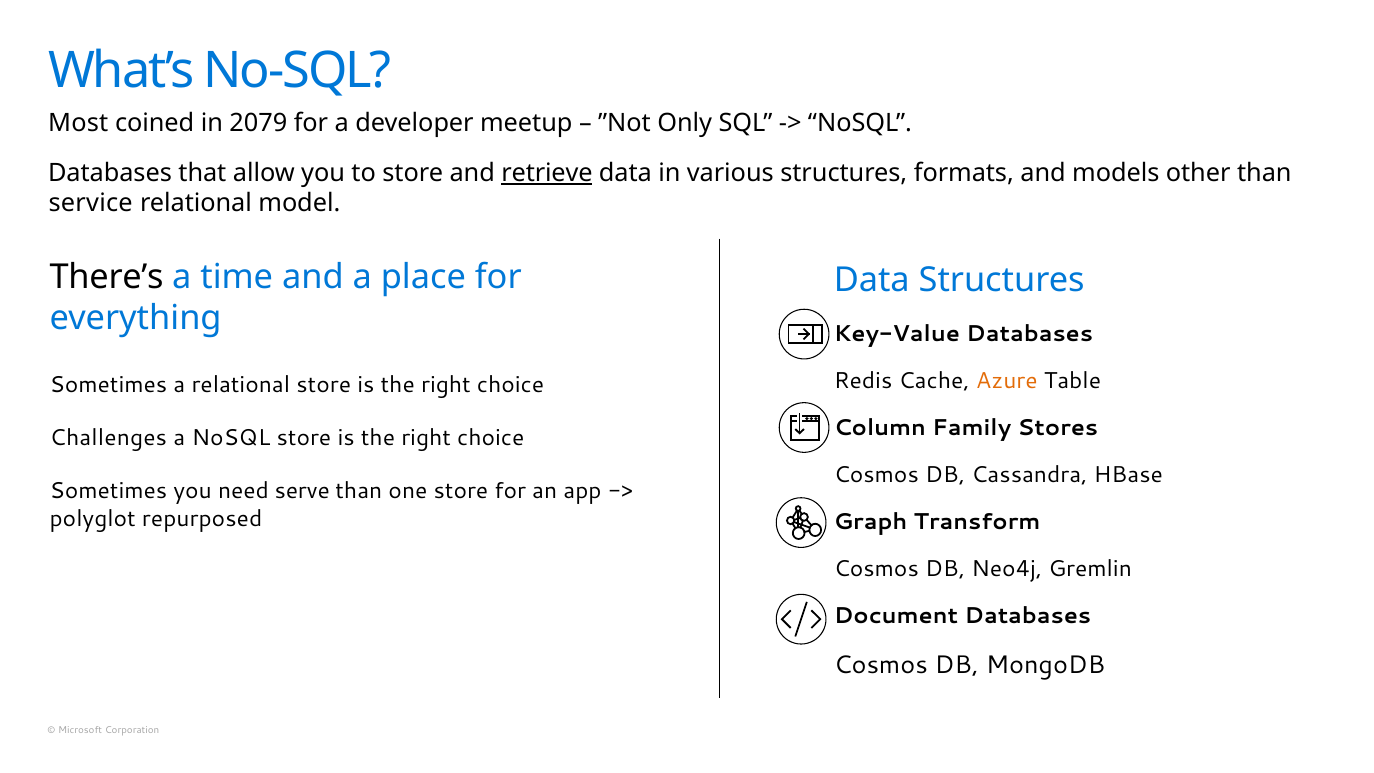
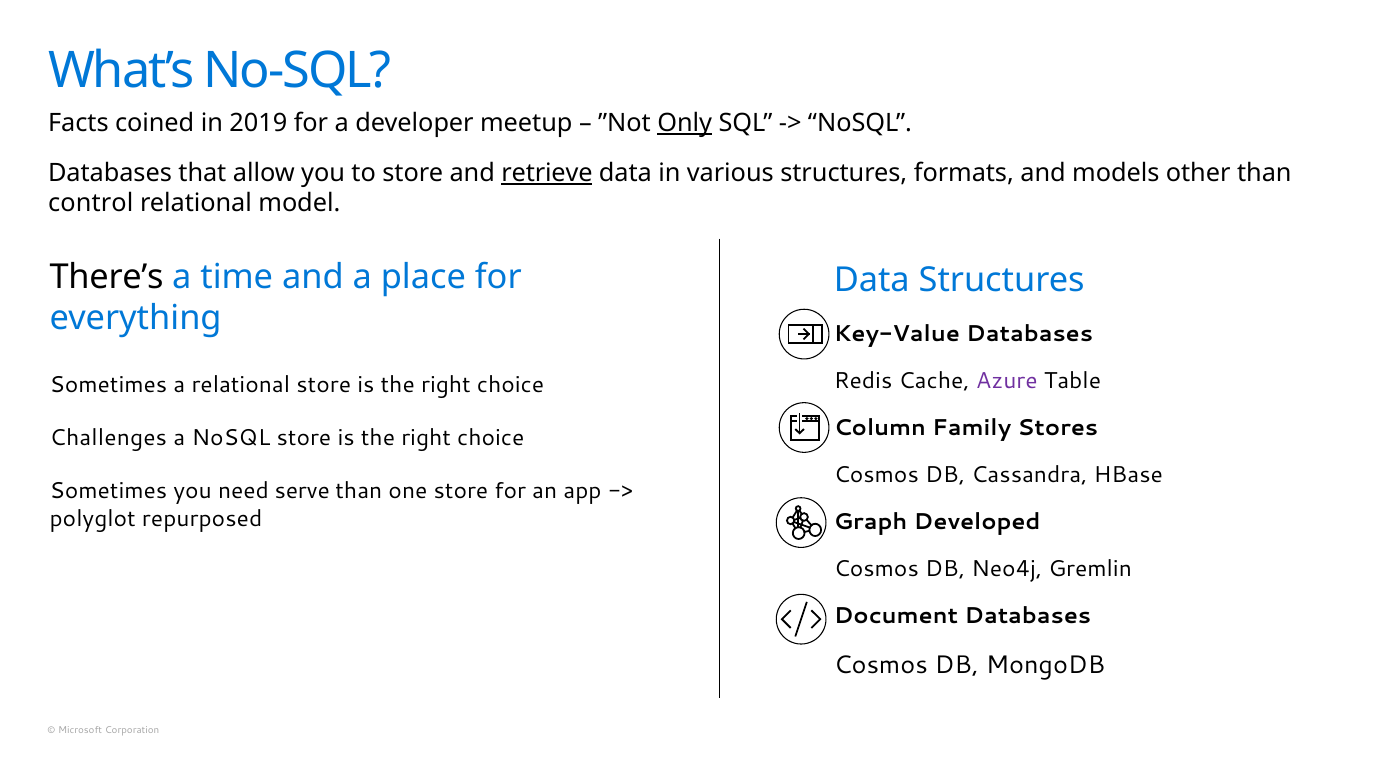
Most: Most -> Facts
2079: 2079 -> 2019
Only underline: none -> present
service: service -> control
Azure colour: orange -> purple
Transform: Transform -> Developed
